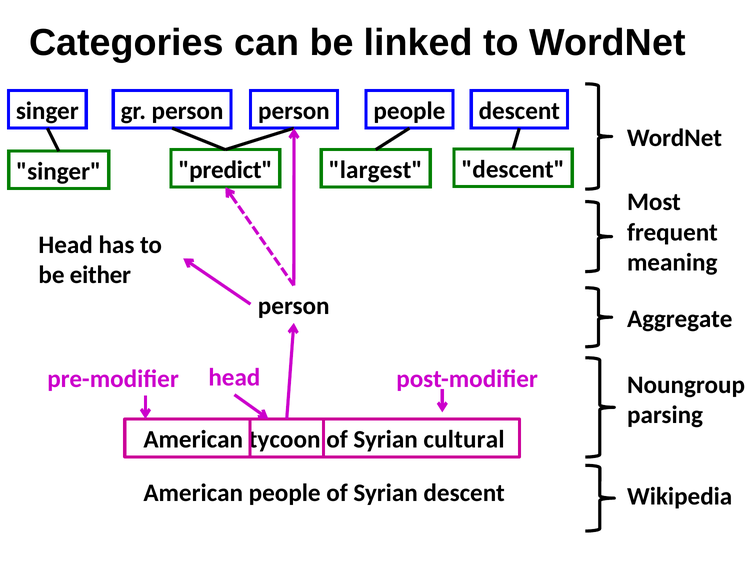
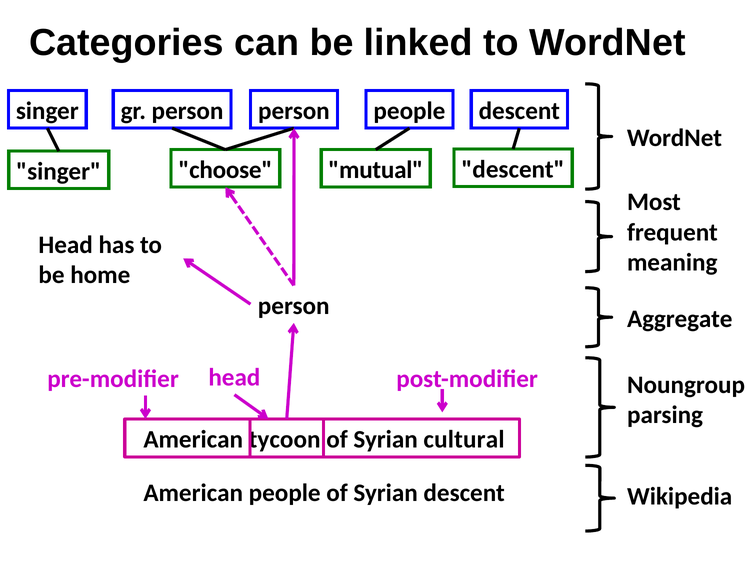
predict: predict -> choose
largest: largest -> mutual
either: either -> home
